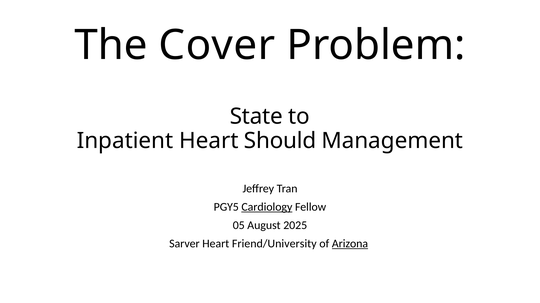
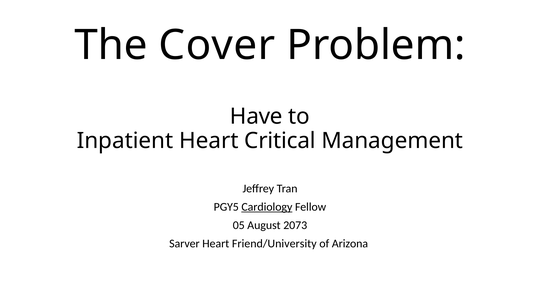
State: State -> Have
Should: Should -> Critical
2025: 2025 -> 2073
Arizona underline: present -> none
